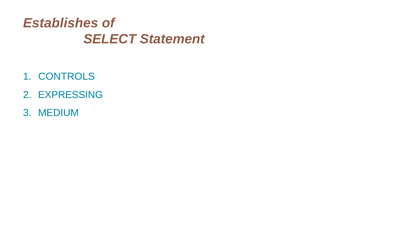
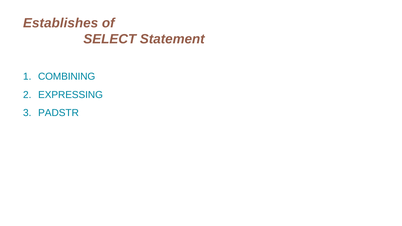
CONTROLS: CONTROLS -> COMBINING
MEDIUM: MEDIUM -> PADSTR
